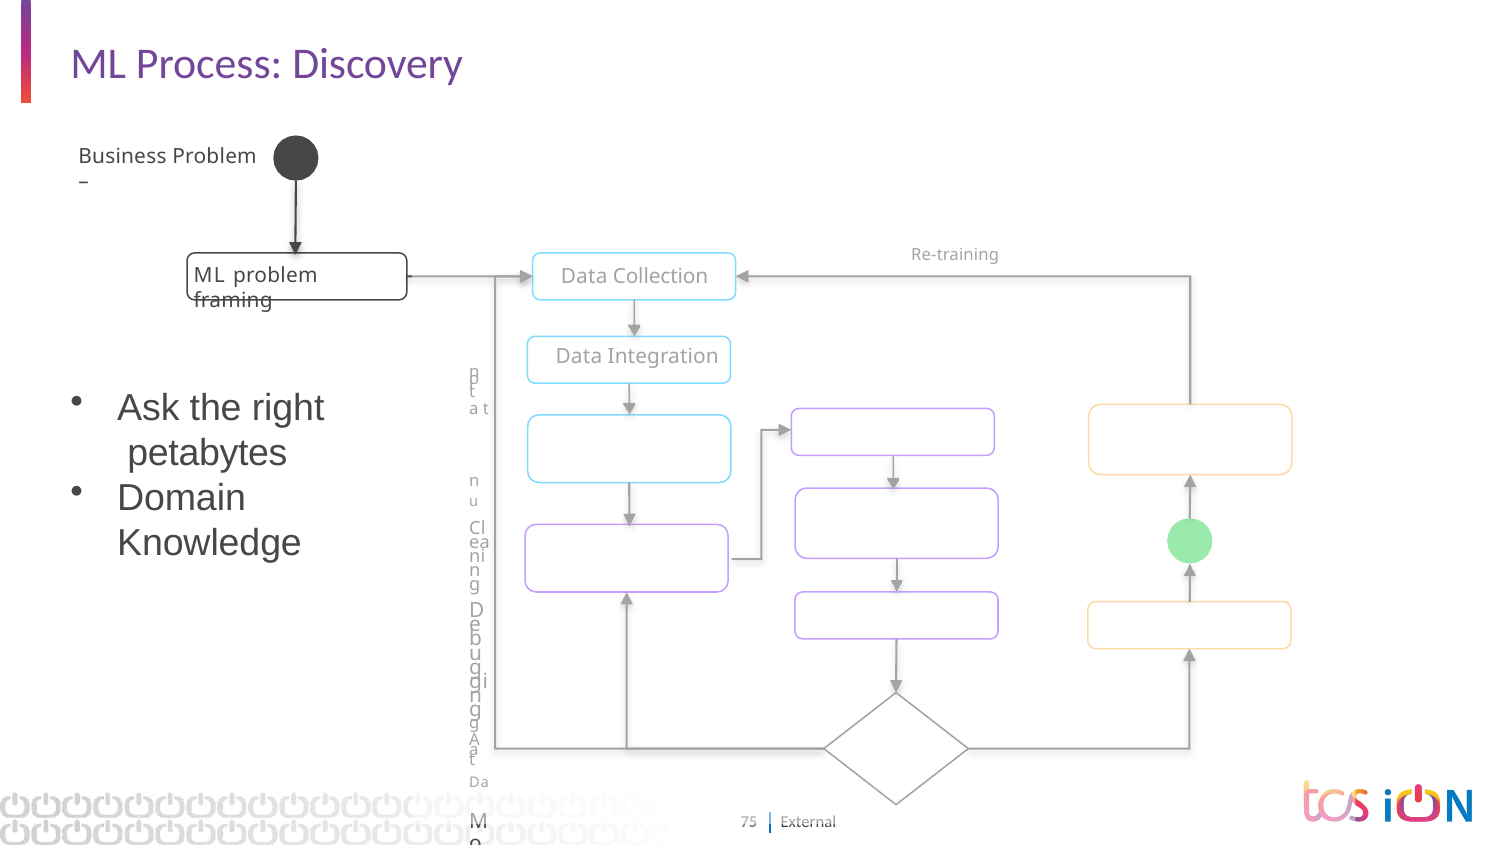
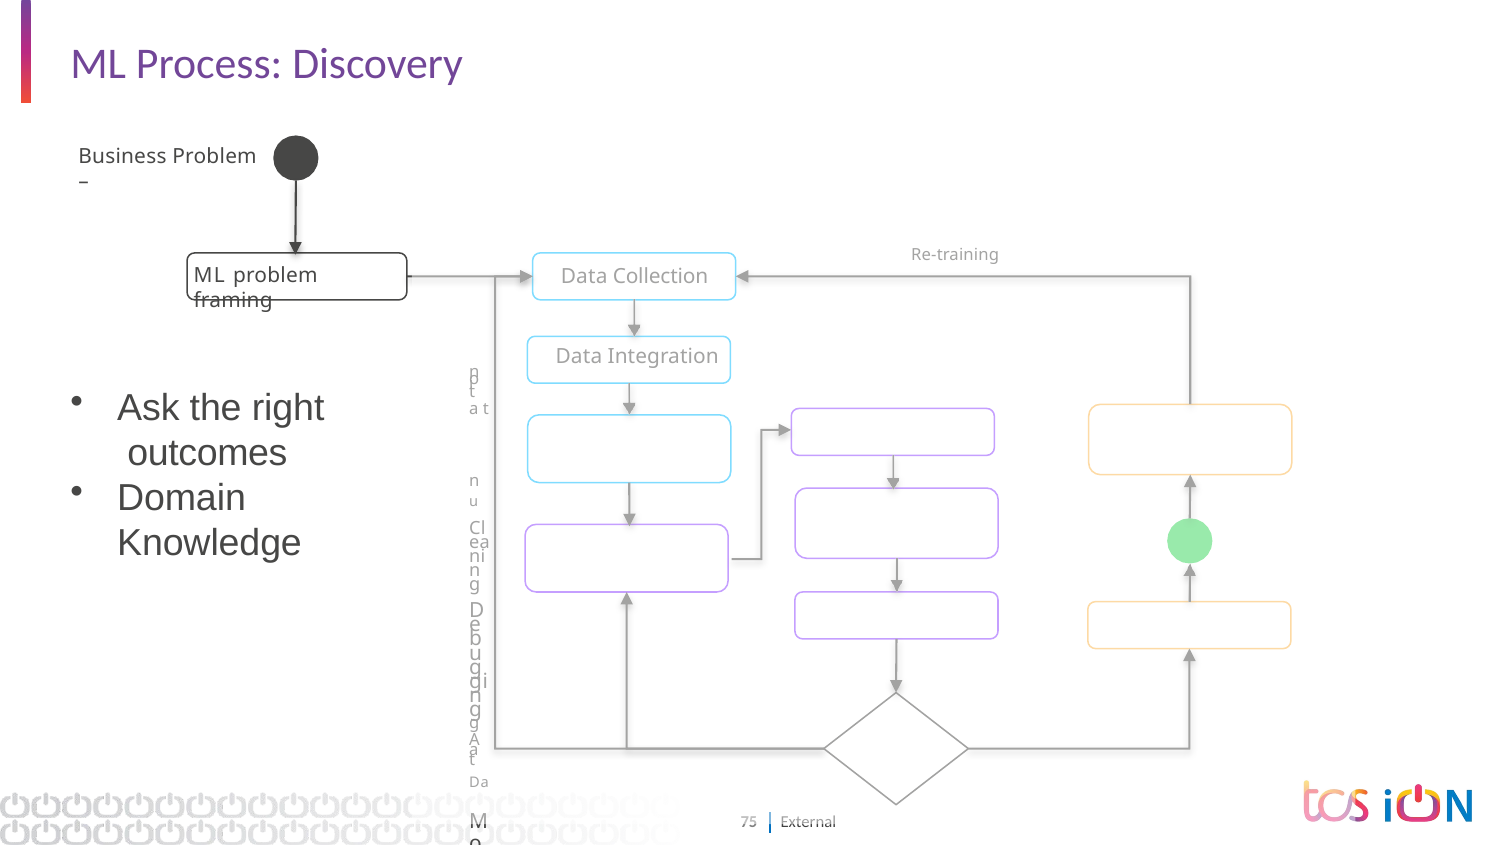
petabytes: petabytes -> outcomes
